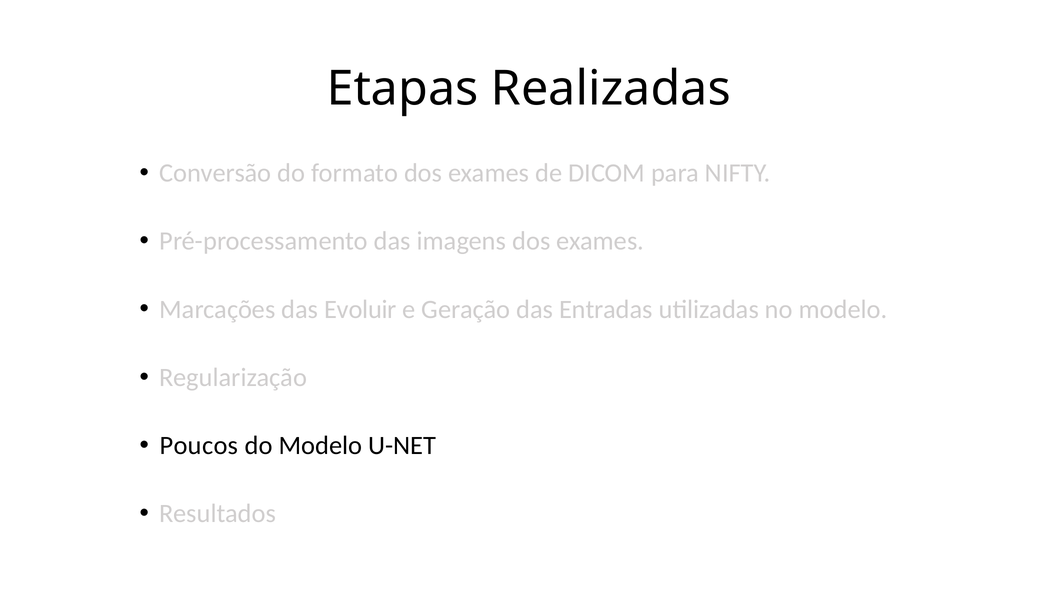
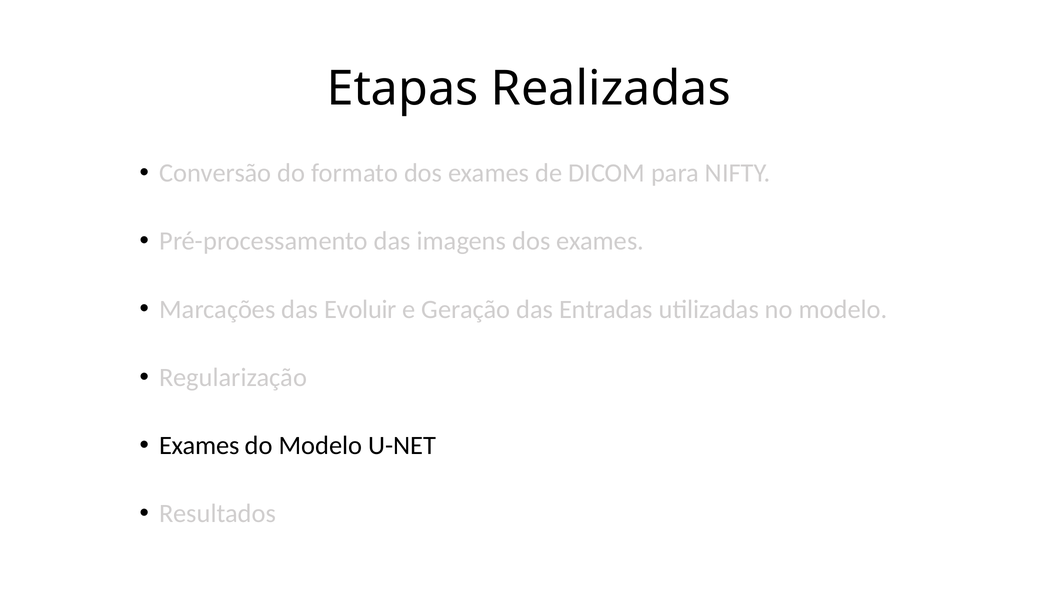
Poucos at (199, 446): Poucos -> Exames
